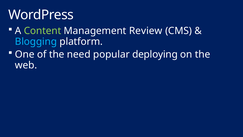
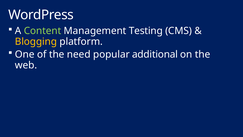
Review: Review -> Testing
Blogging colour: light blue -> yellow
deploying: deploying -> additional
